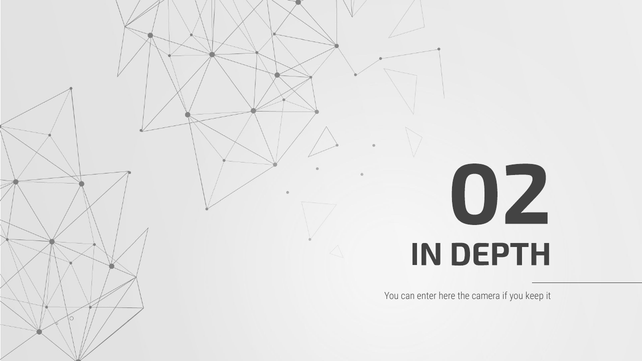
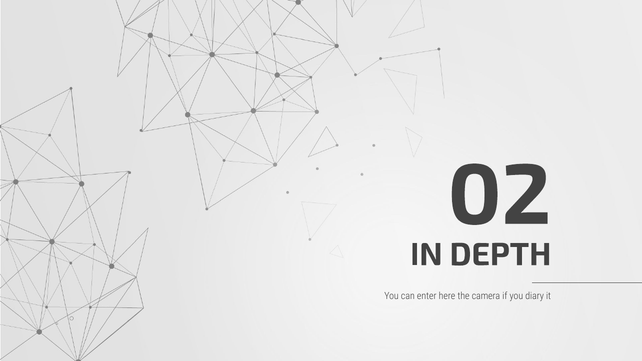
keep: keep -> diary
